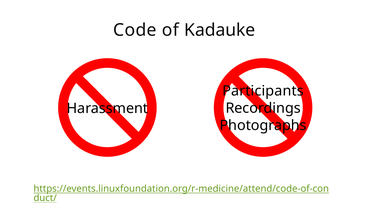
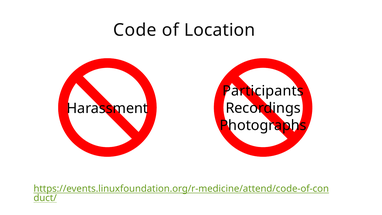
Kadauke: Kadauke -> Location
